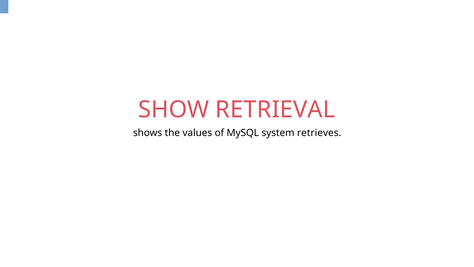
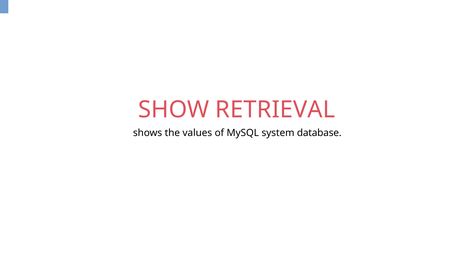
retrieves: retrieves -> database
